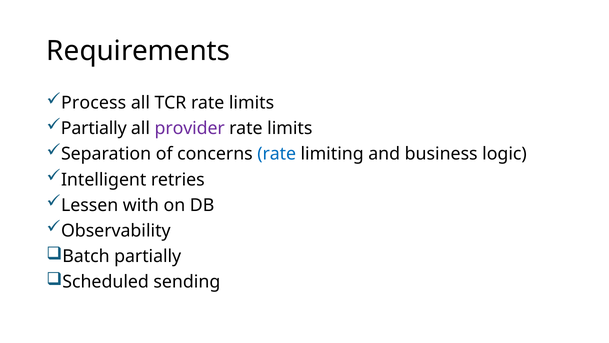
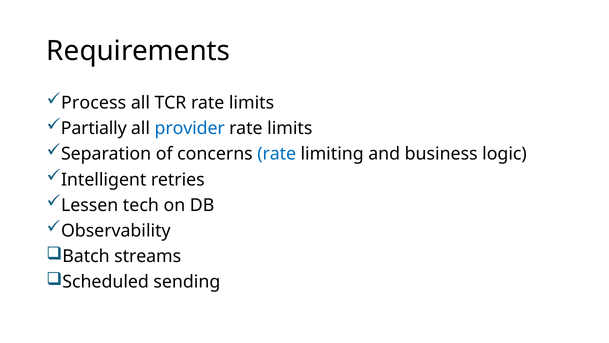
provider colour: purple -> blue
with: with -> tech
Batch partially: partially -> streams
